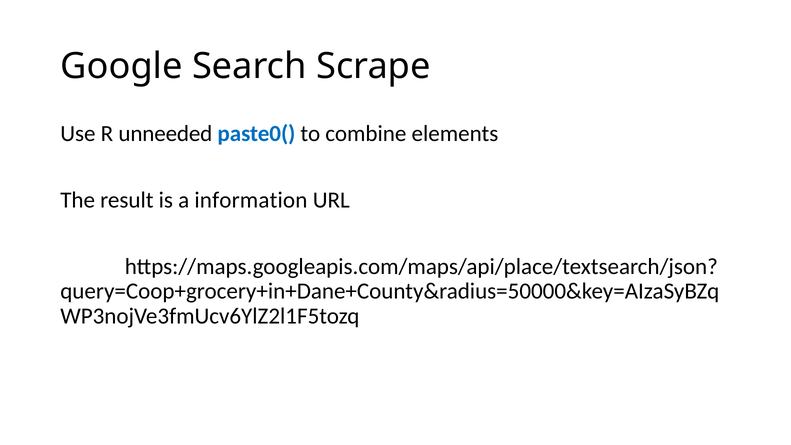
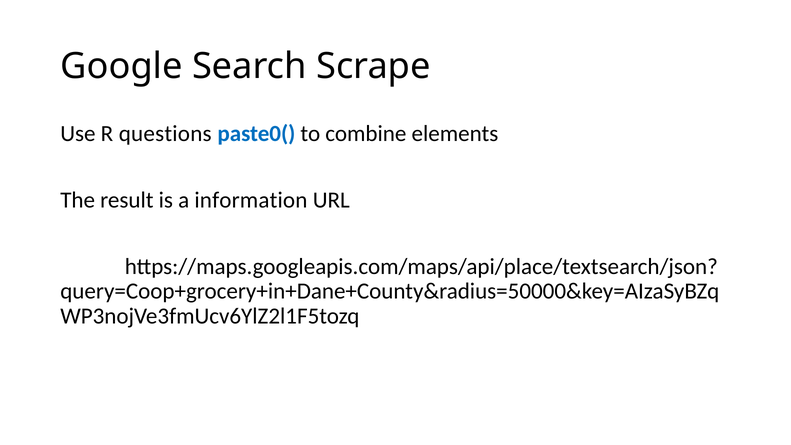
unneeded: unneeded -> questions
